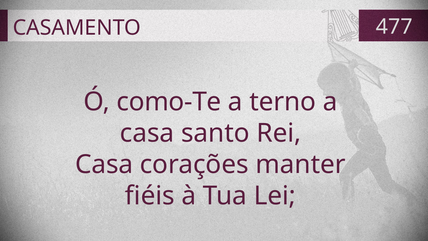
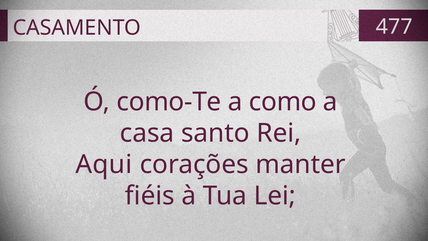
terno: terno -> como
Casa at (104, 164): Casa -> Aqui
